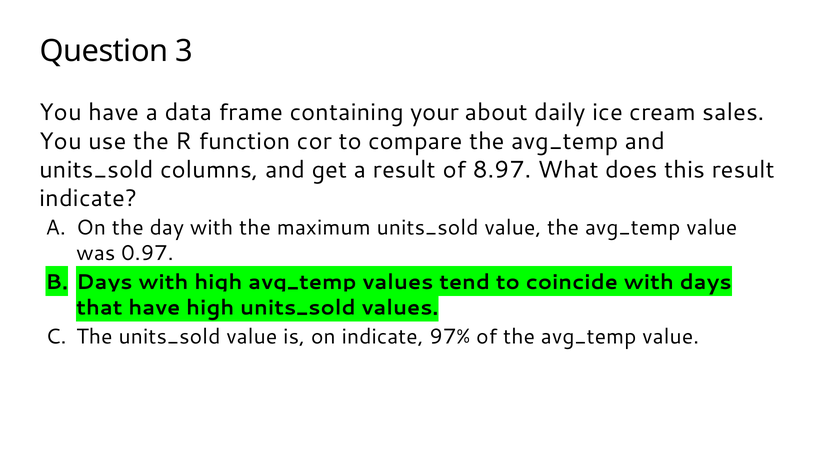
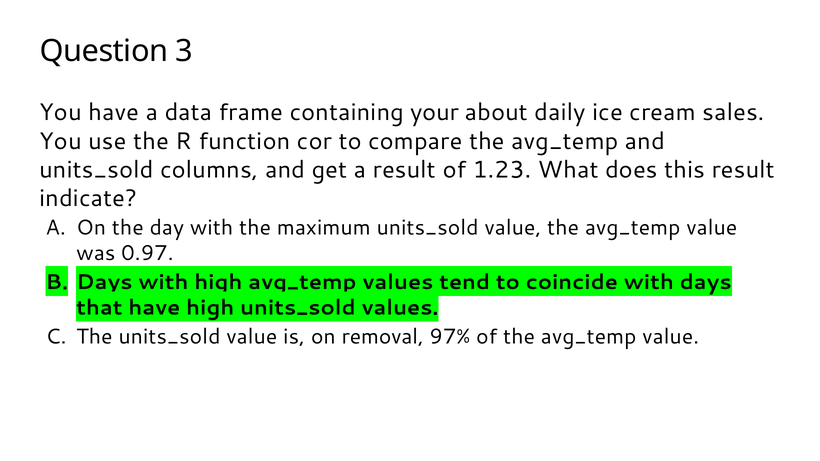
8.97: 8.97 -> 1.23
on indicate: indicate -> removal
